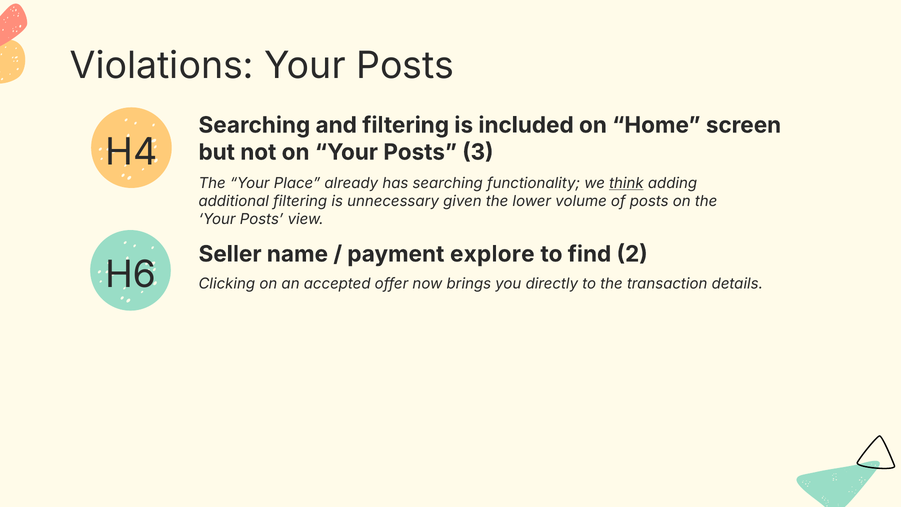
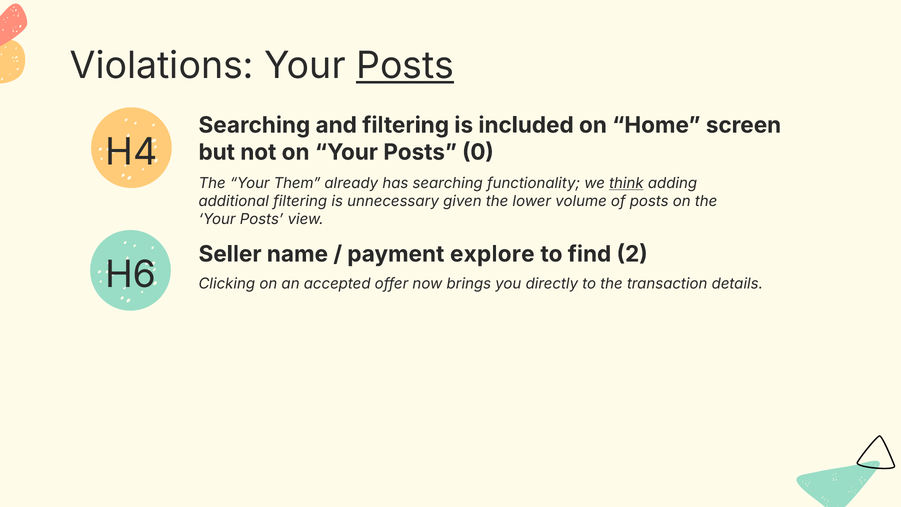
Posts at (405, 66) underline: none -> present
3: 3 -> 0
Place: Place -> Them
